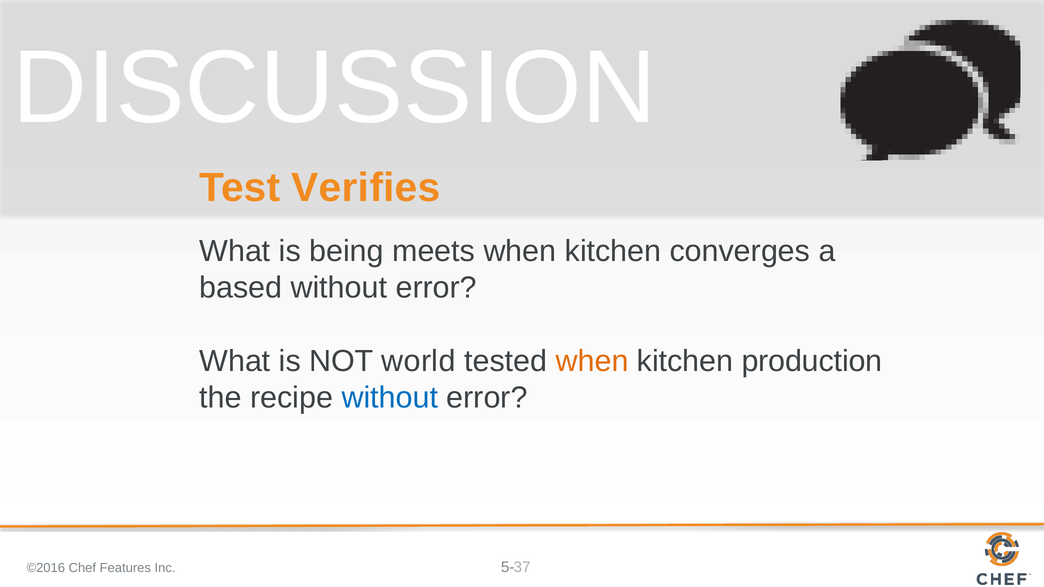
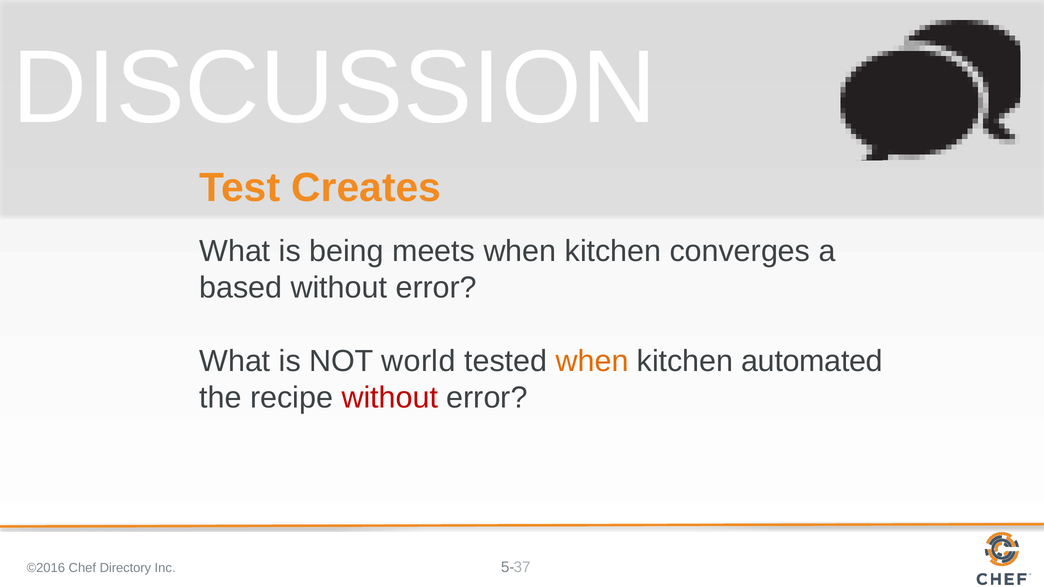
Verifies: Verifies -> Creates
production: production -> automated
without at (390, 398) colour: blue -> red
Features: Features -> Directory
